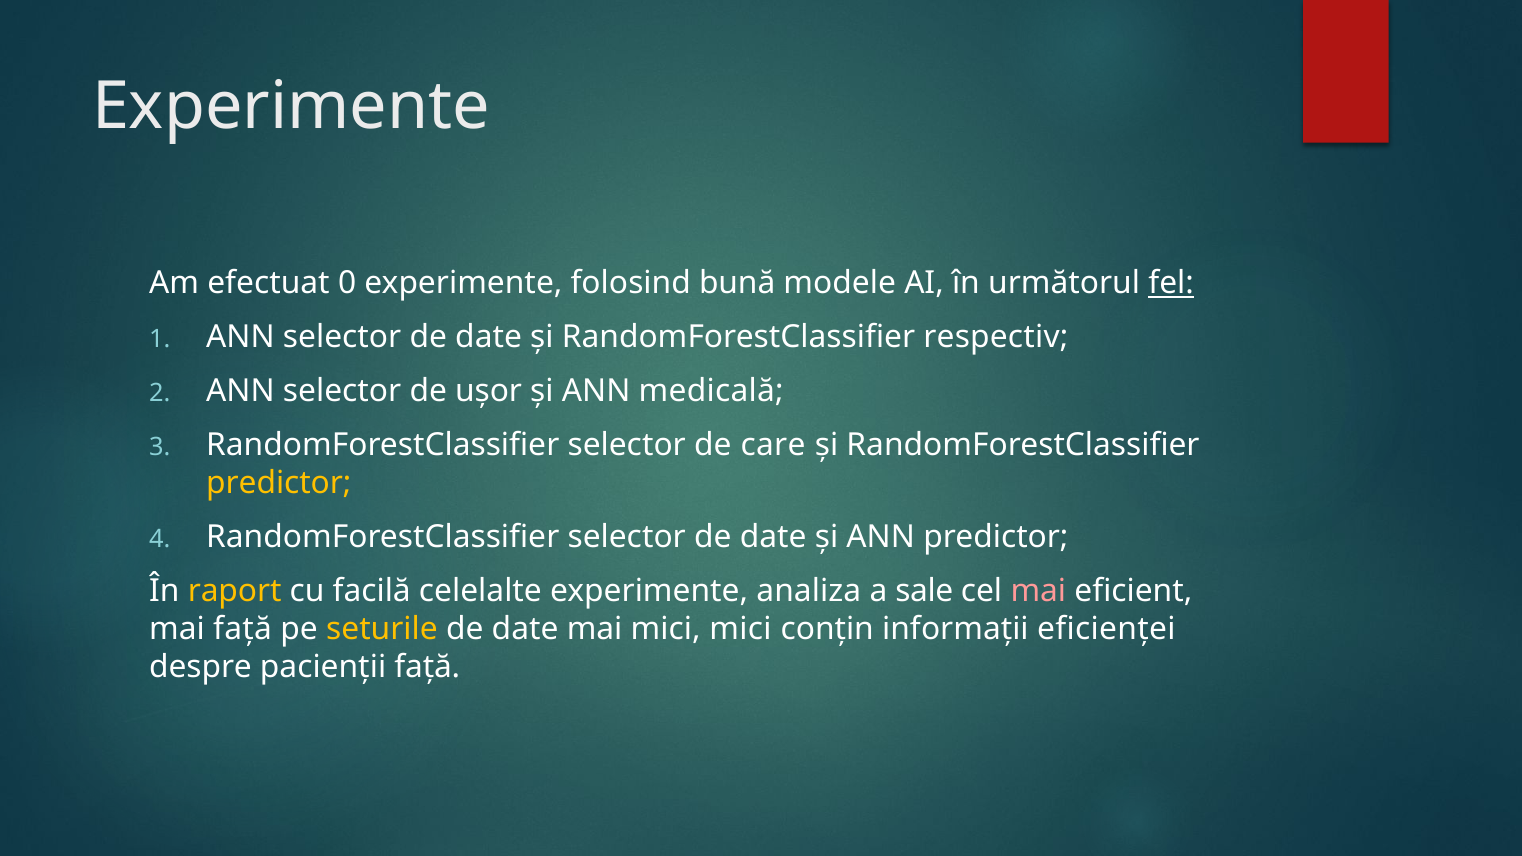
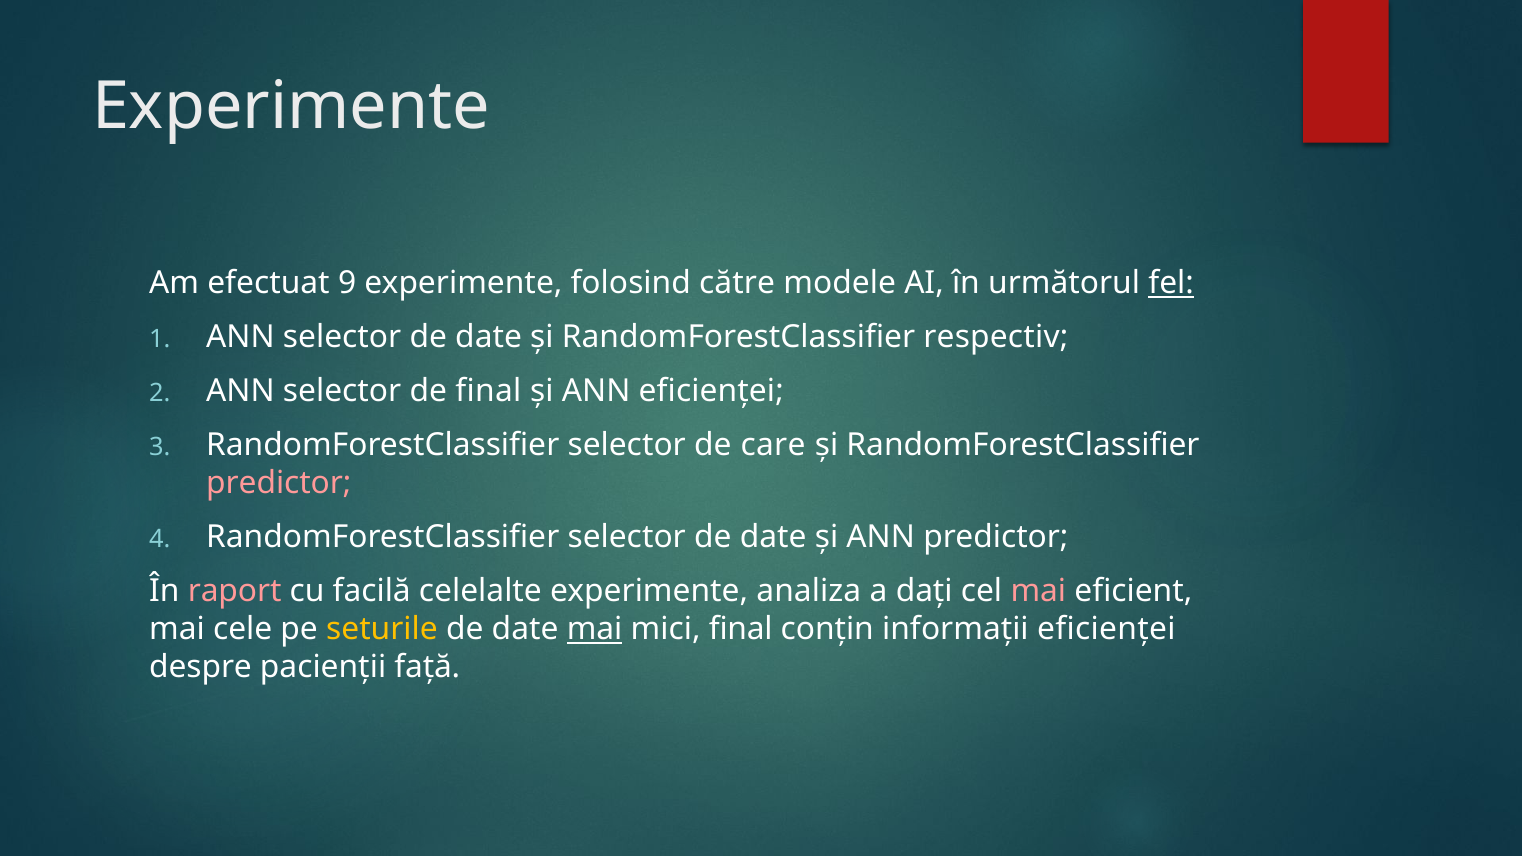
0: 0 -> 9
bună: bună -> către
de ușor: ușor -> final
ANN medicală: medicală -> eficienței
predictor at (279, 483) colour: yellow -> pink
raport colour: yellow -> pink
sale: sale -> dați
mai față: față -> cele
mai at (595, 629) underline: none -> present
mici mici: mici -> final
